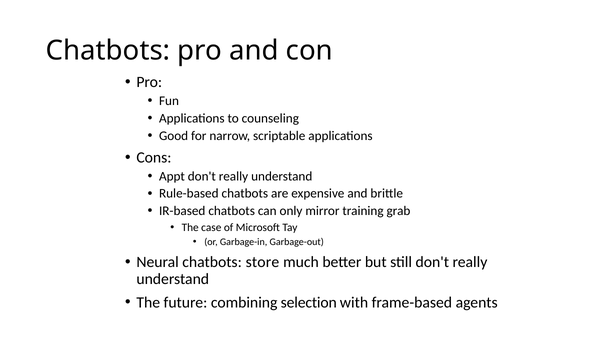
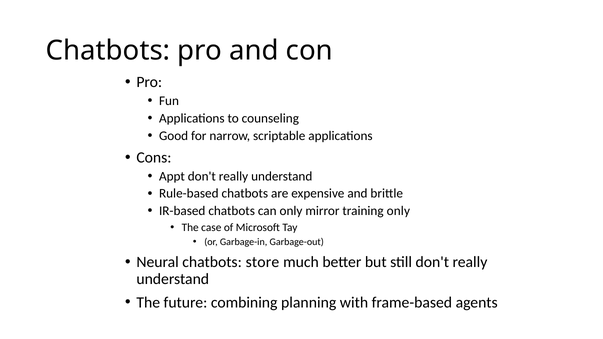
training grab: grab -> only
selection: selection -> planning
